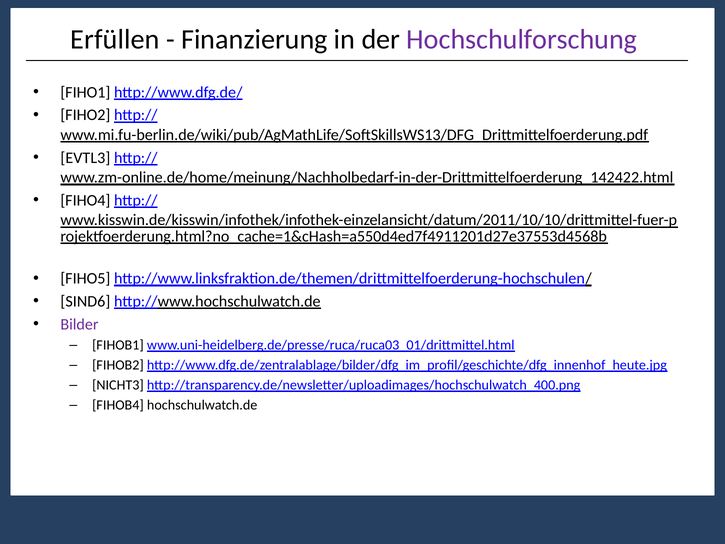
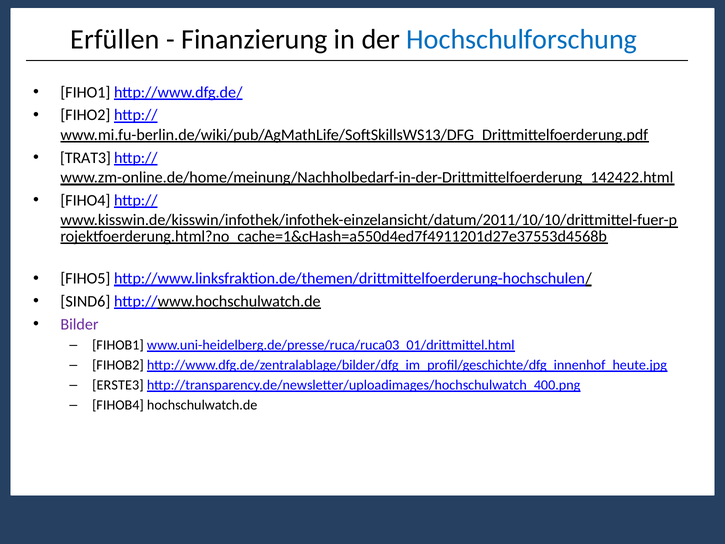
Hochschulforschung colour: purple -> blue
EVTL3: EVTL3 -> TRAT3
NICHT3: NICHT3 -> ERSTE3
